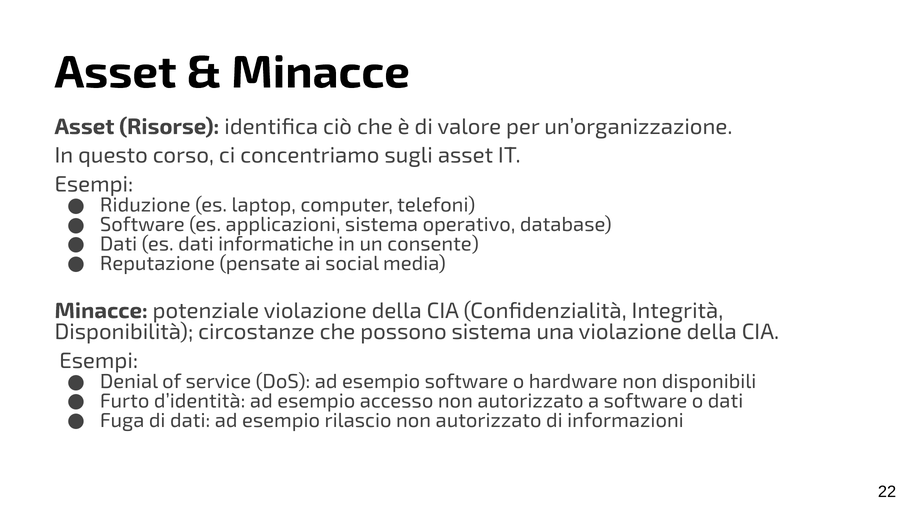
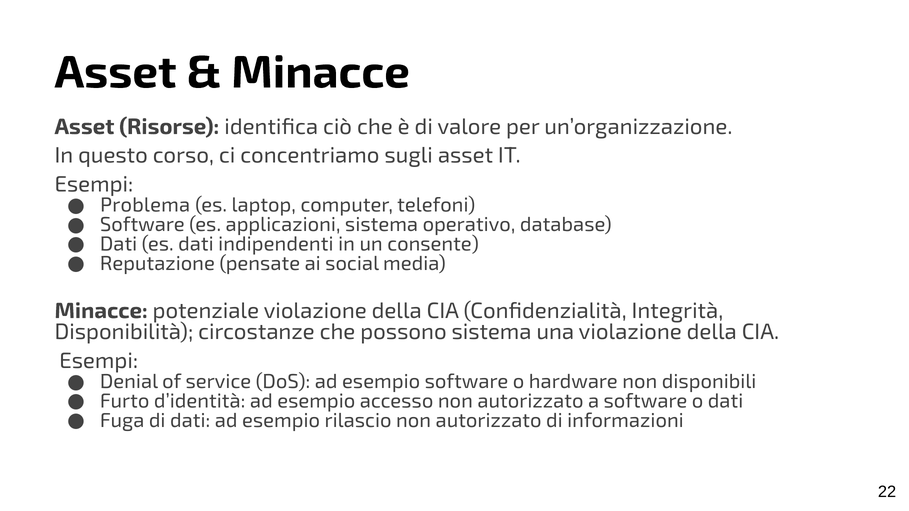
Riduzione: Riduzione -> Problema
informatiche: informatiche -> indipendenti
